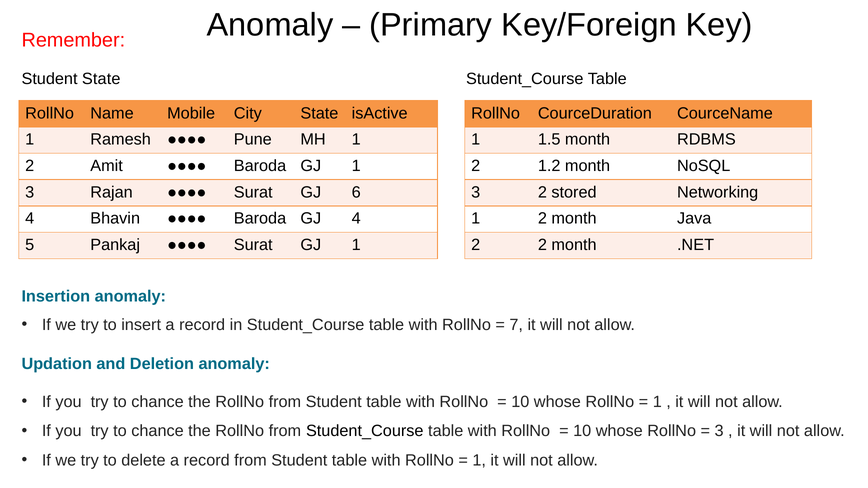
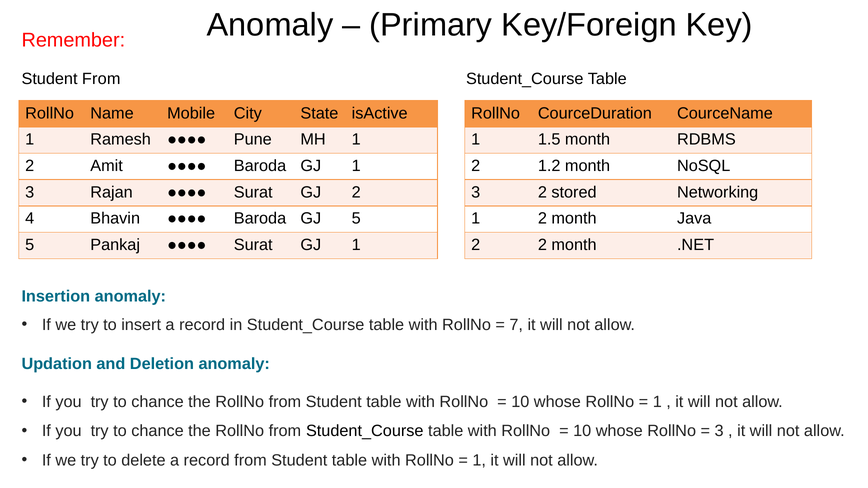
Student State: State -> From
GJ 6: 6 -> 2
GJ 4: 4 -> 5
